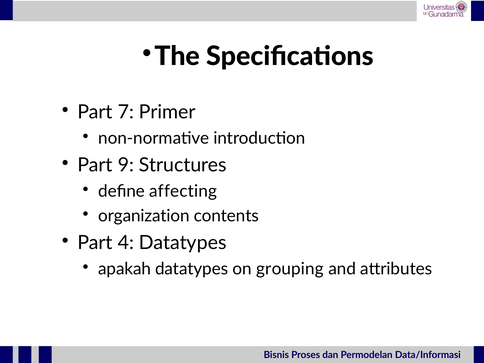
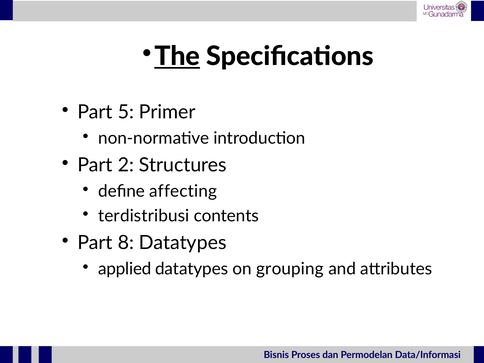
The underline: none -> present
7: 7 -> 5
9: 9 -> 2
organization: organization -> terdistribusi
4: 4 -> 8
apakah: apakah -> applied
